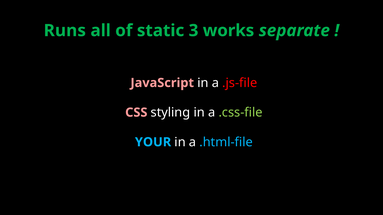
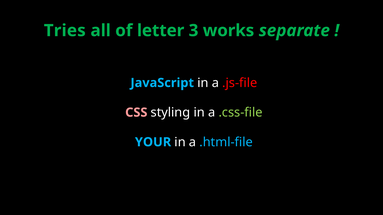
Runs: Runs -> Tries
static: static -> letter
JavaScript colour: pink -> light blue
